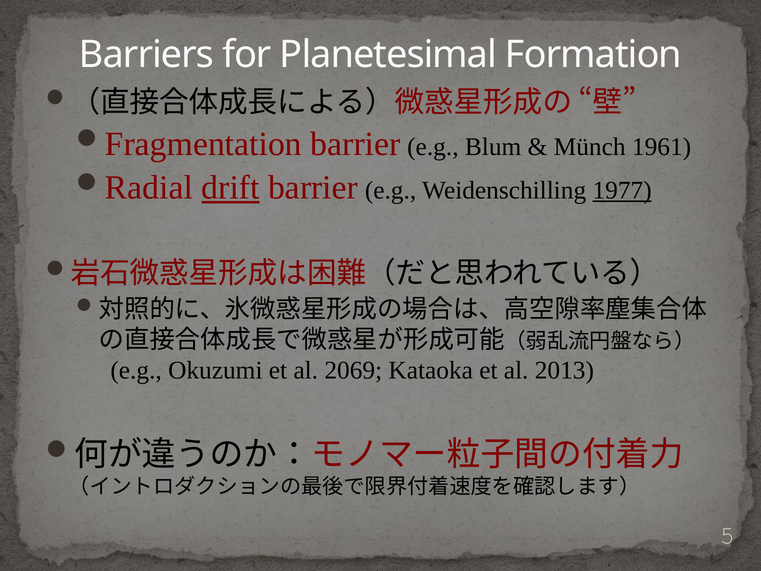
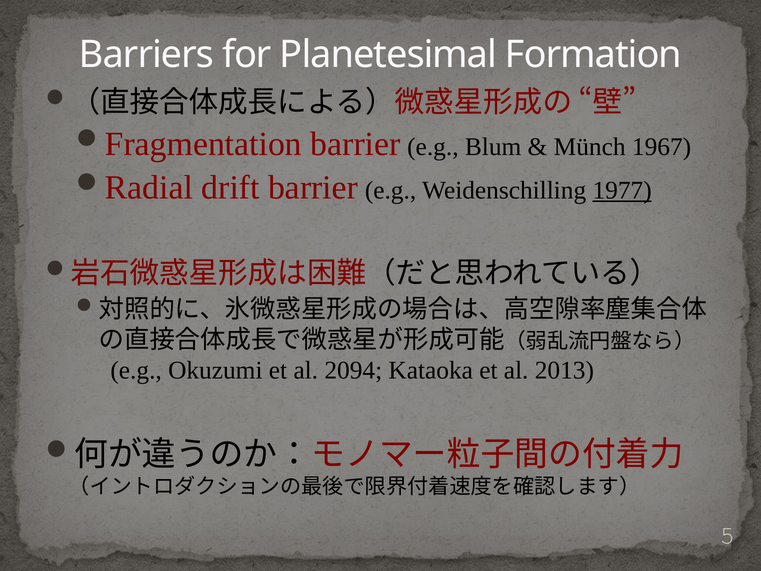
1961: 1961 -> 1967
drift underline: present -> none
2069: 2069 -> 2094
